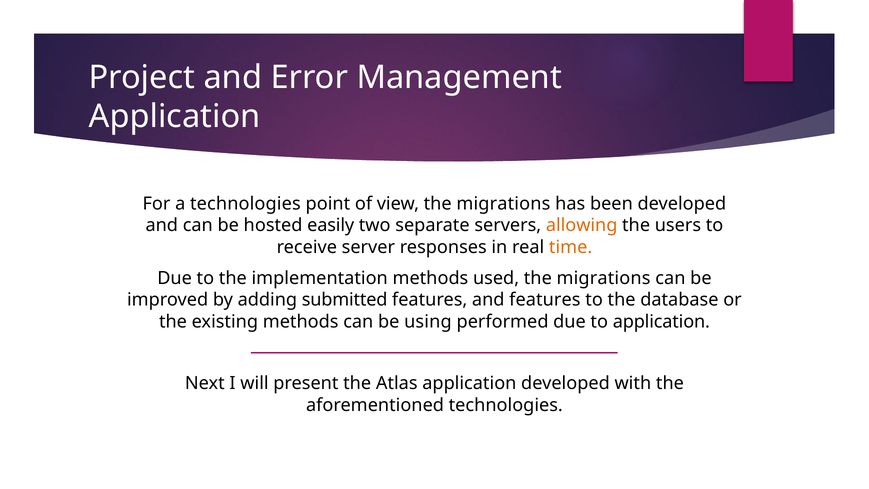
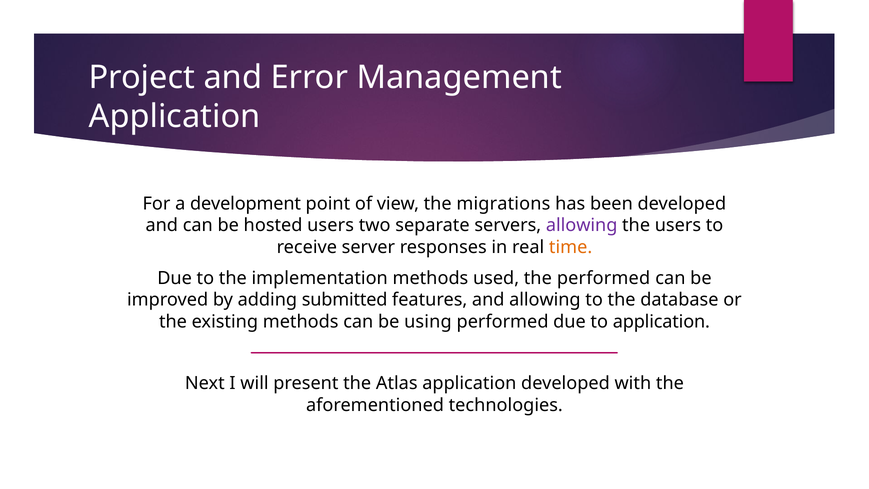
a technologies: technologies -> development
hosted easily: easily -> users
allowing at (582, 225) colour: orange -> purple
used the migrations: migrations -> performed
and features: features -> allowing
